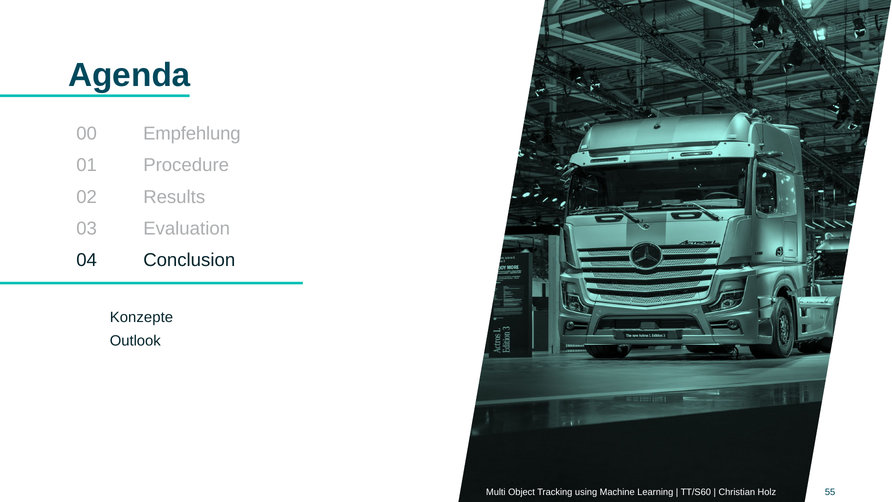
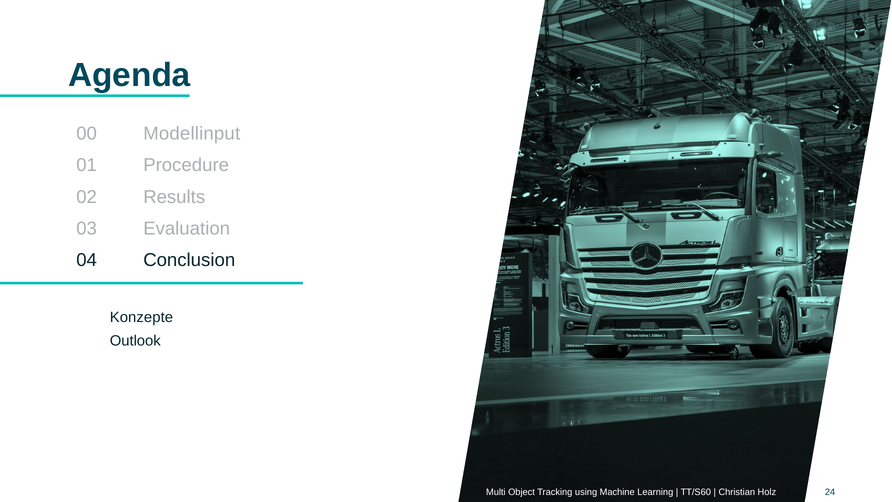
Empfehlung: Empfehlung -> Modellinput
55: 55 -> 24
